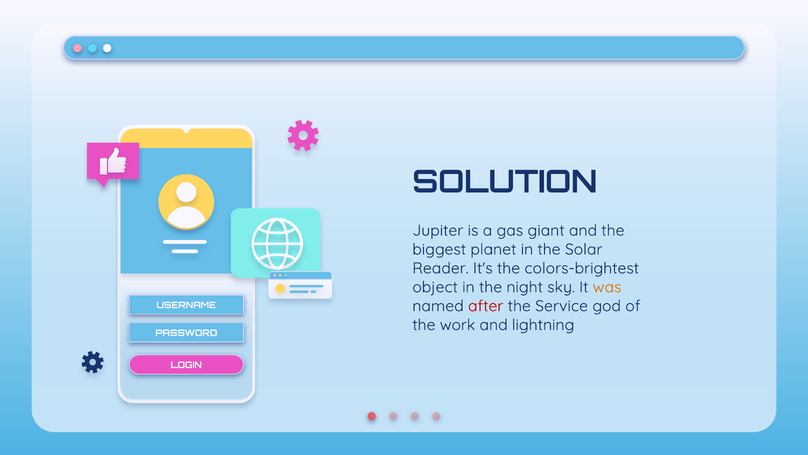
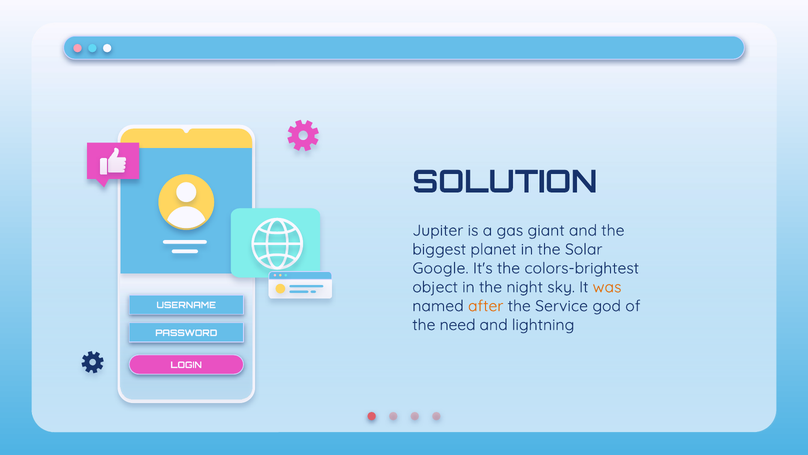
Reader: Reader -> Google
after colour: red -> orange
work: work -> need
